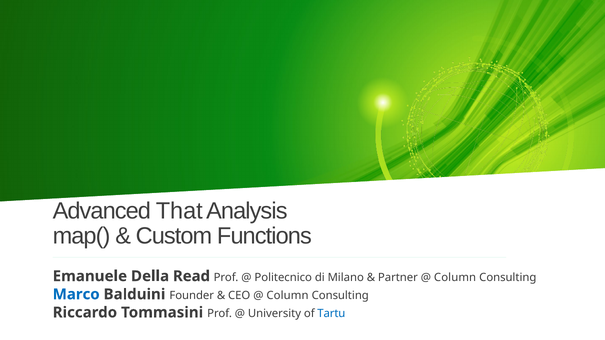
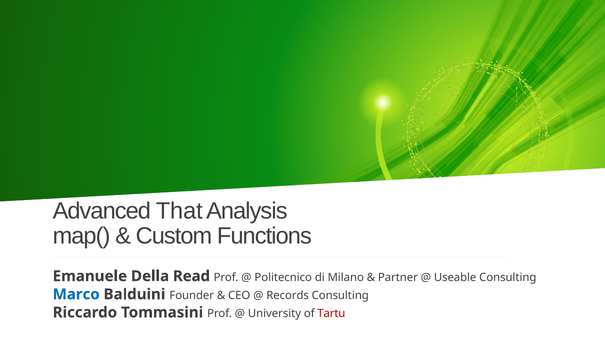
Column at (455, 278): Column -> Useable
Column at (288, 296): Column -> Records
Tartu colour: blue -> red
